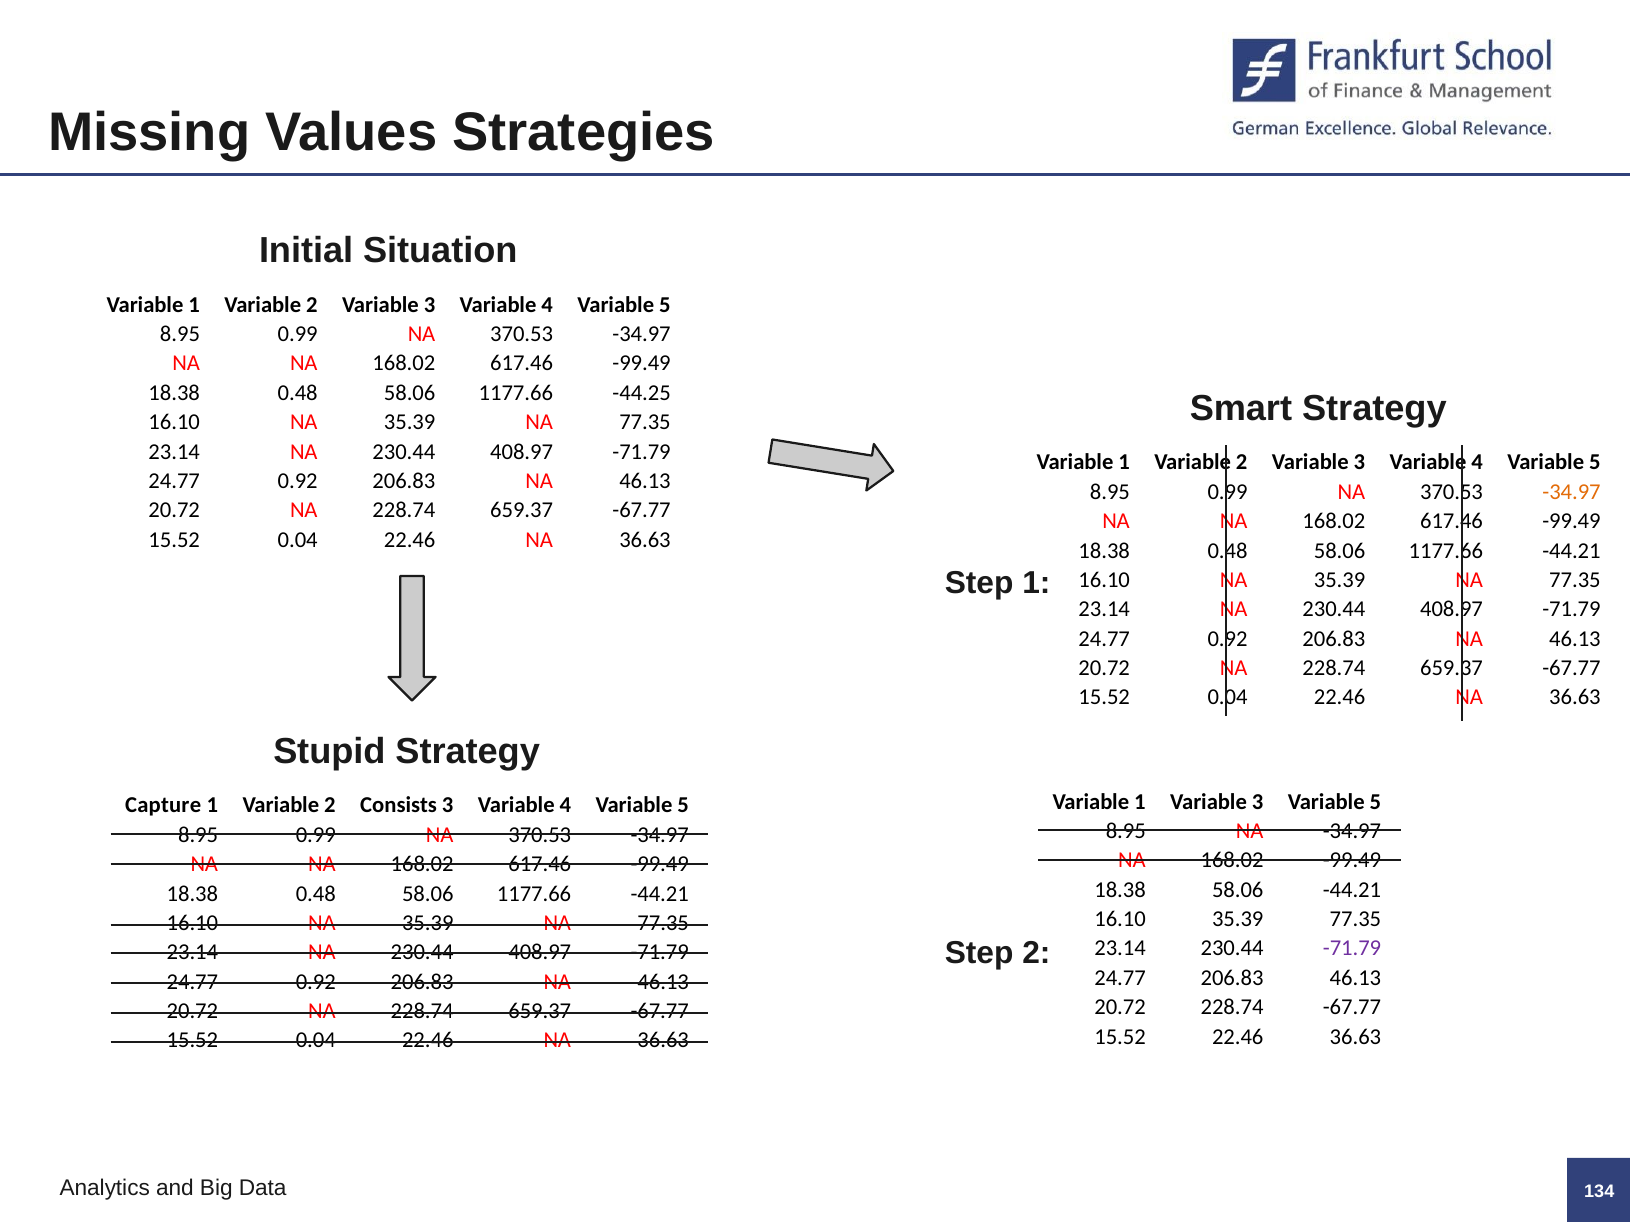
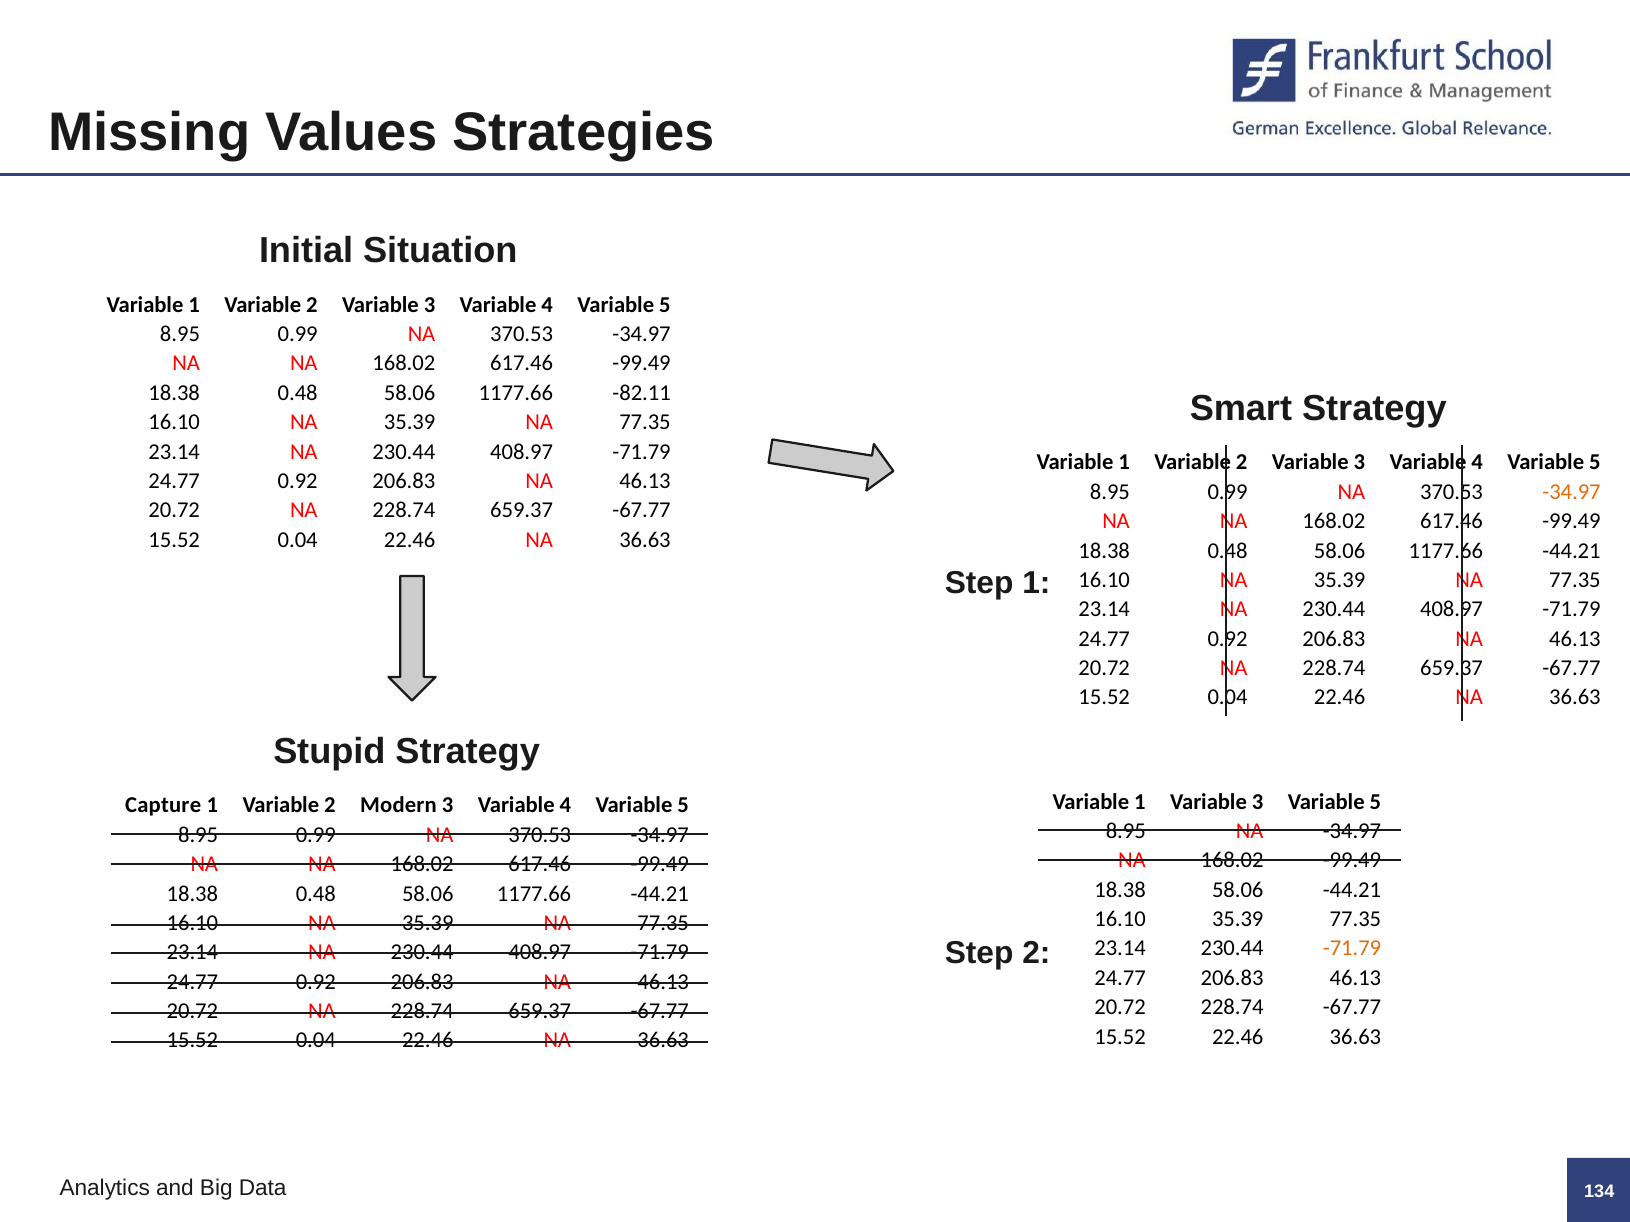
-44.25: -44.25 -> -82.11
Consists: Consists -> Modern
-71.79 at (1352, 949) colour: purple -> orange
